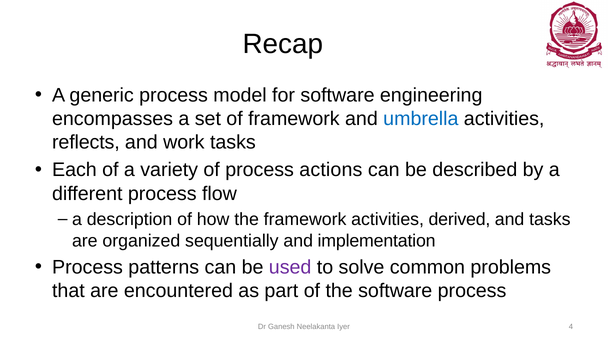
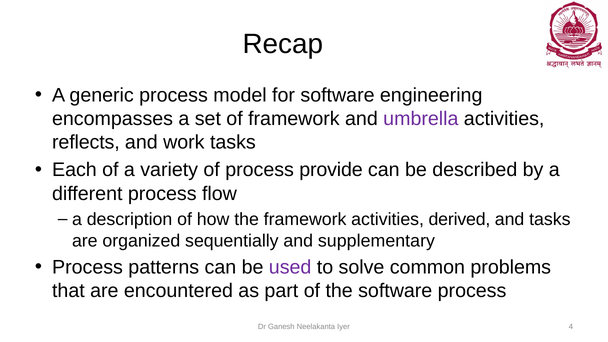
umbrella colour: blue -> purple
actions: actions -> provide
implementation: implementation -> supplementary
